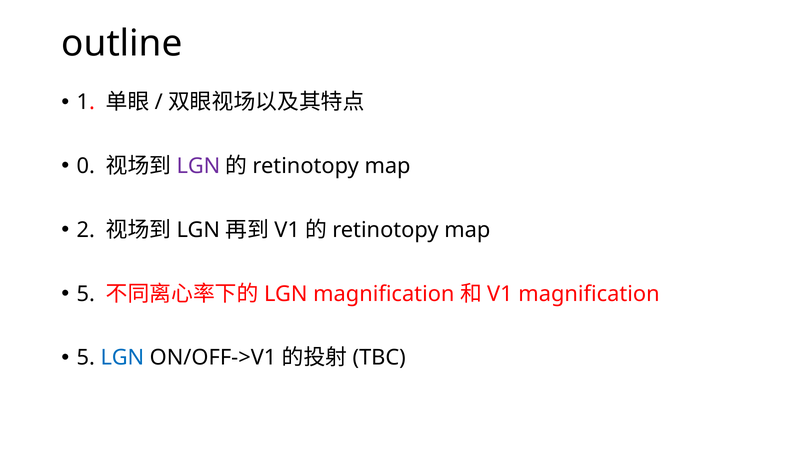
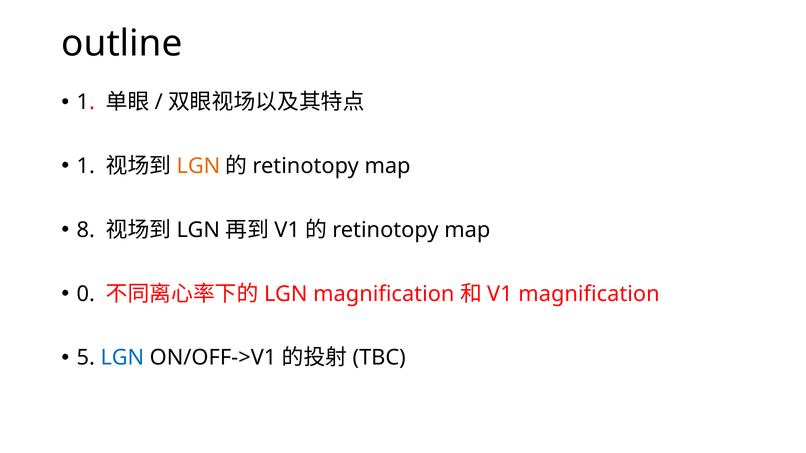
0 at (86, 166): 0 -> 1
LGN at (198, 166) colour: purple -> orange
2: 2 -> 8
5 at (86, 294): 5 -> 0
